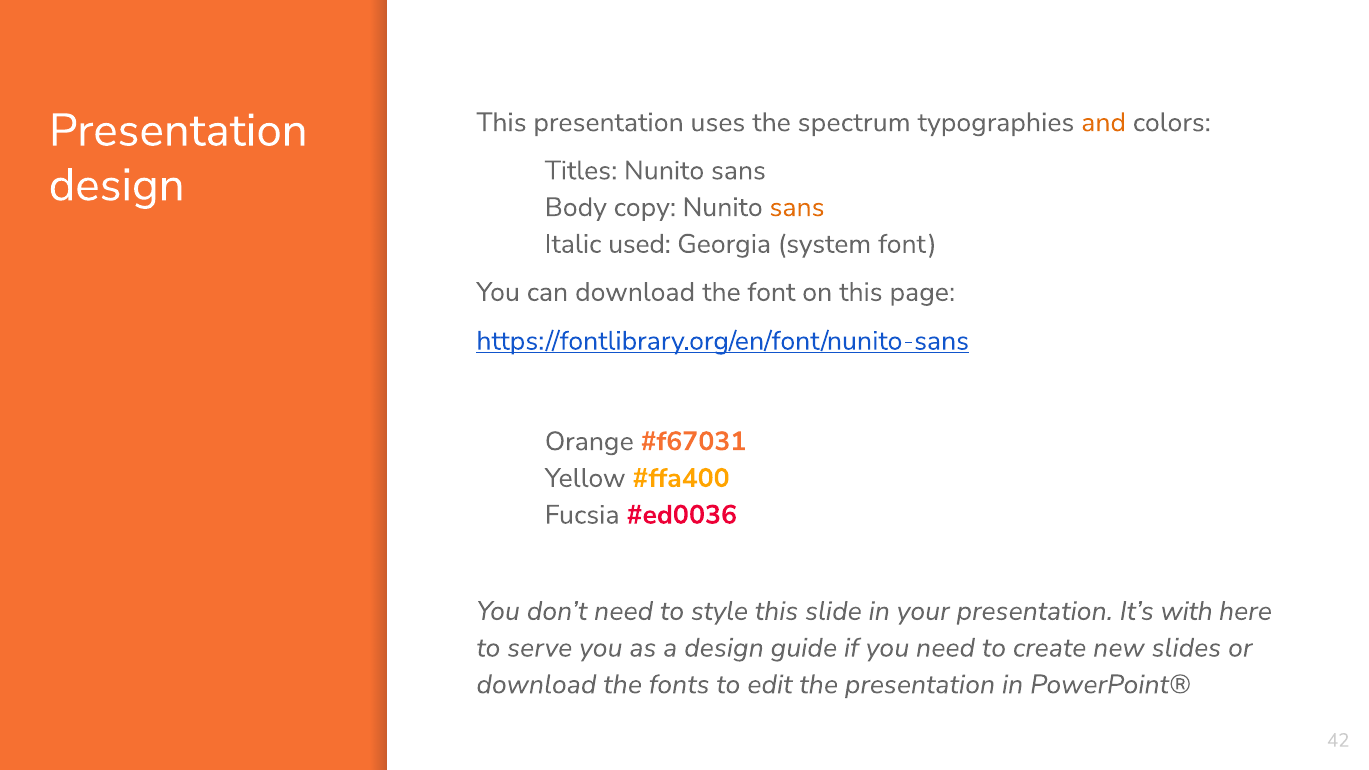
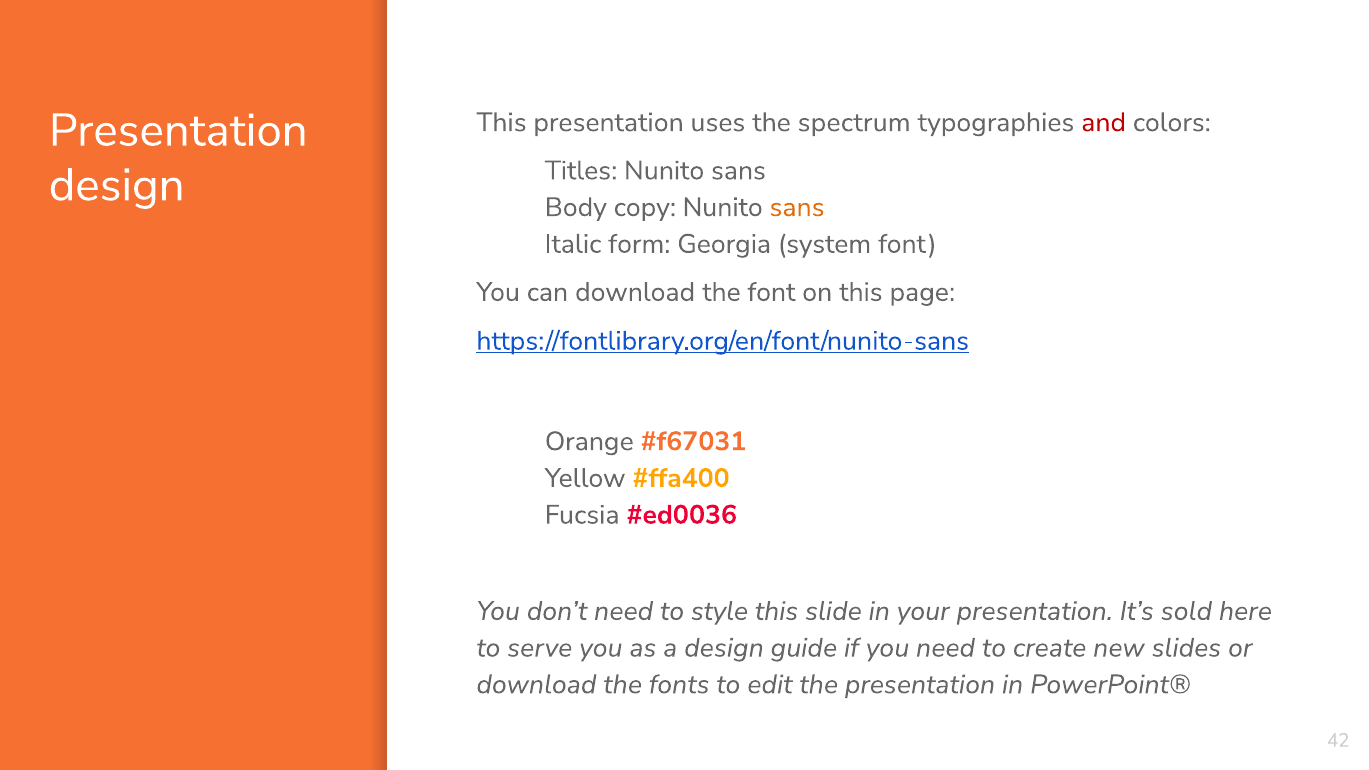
and colour: orange -> red
used: used -> form
with: with -> sold
